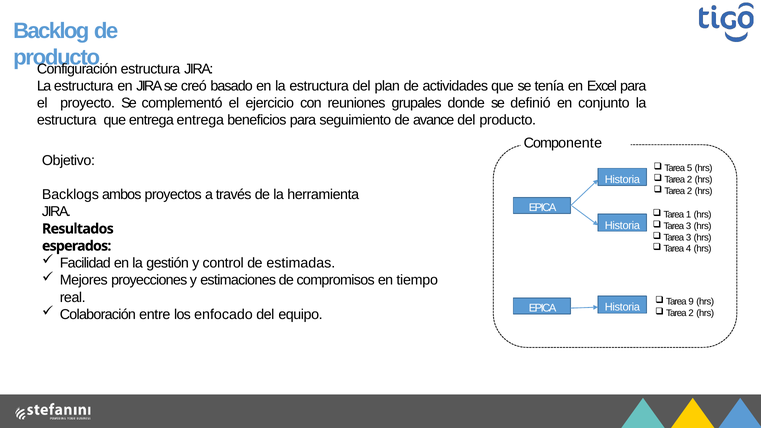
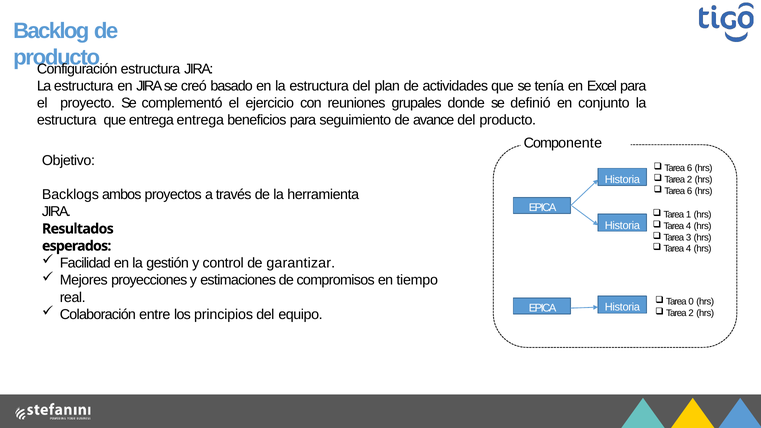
5 at (690, 168): 5 -> 6
2 at (690, 191): 2 -> 6
3 at (689, 226): 3 -> 4
estimadas: estimadas -> garantizar
9: 9 -> 0
enfocado: enfocado -> principios
